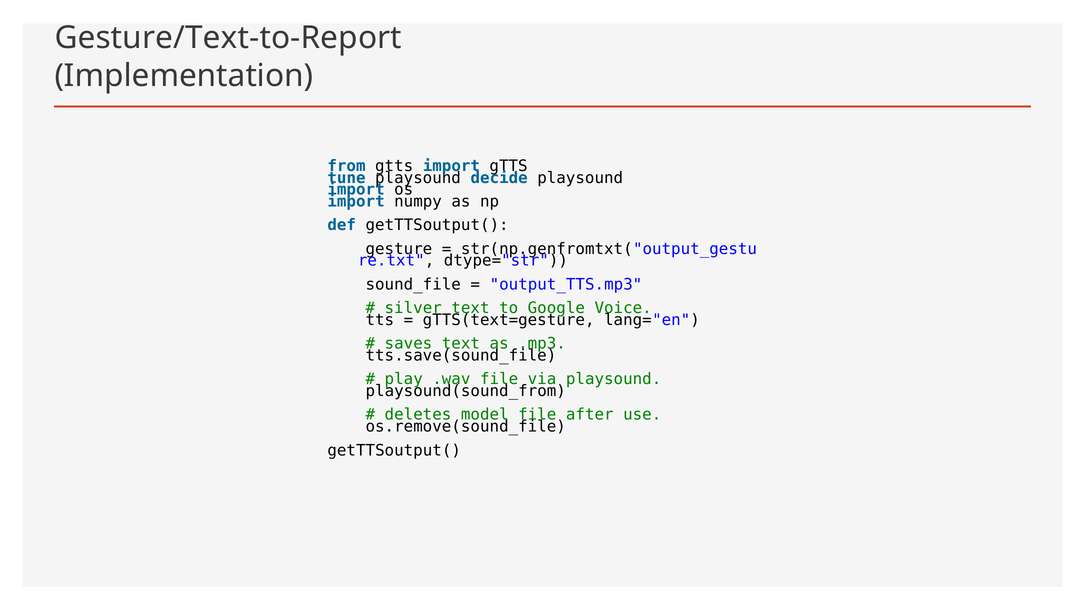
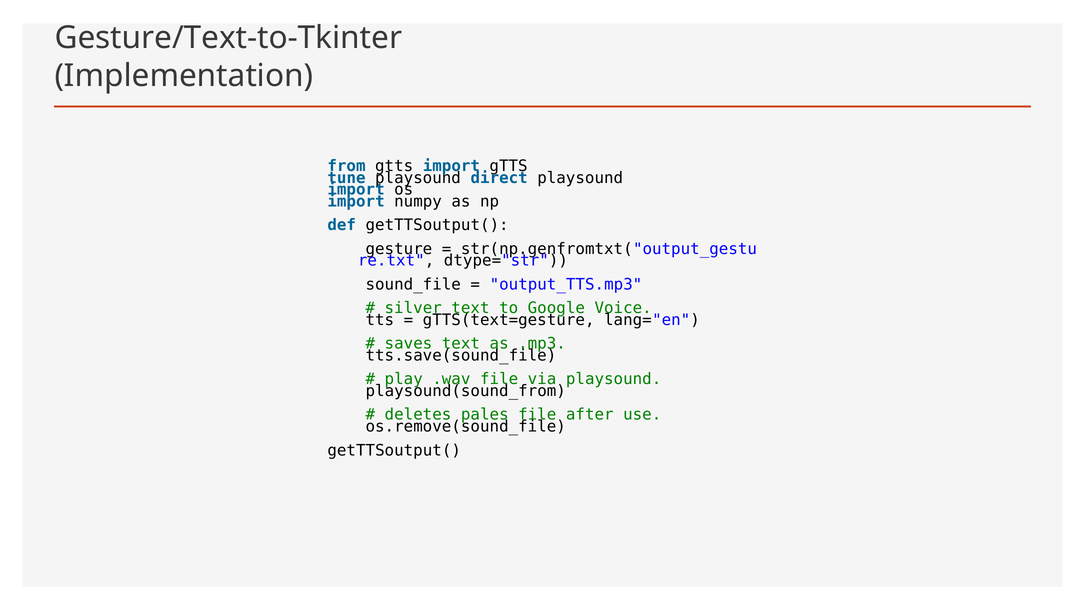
Gesture/Text-to-Report: Gesture/Text-to-Report -> Gesture/Text-to-Tkinter
decide: decide -> direct
model: model -> pales
